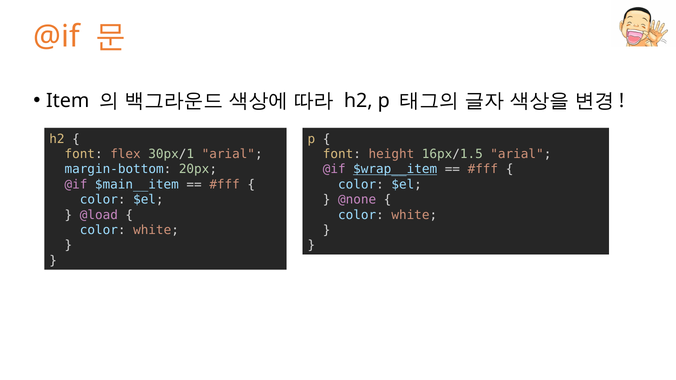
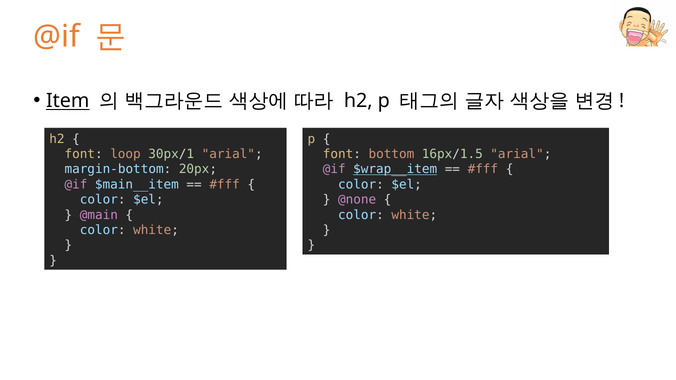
Item underline: none -> present
flex: flex -> loop
height: height -> bottom
@load: @load -> @main
